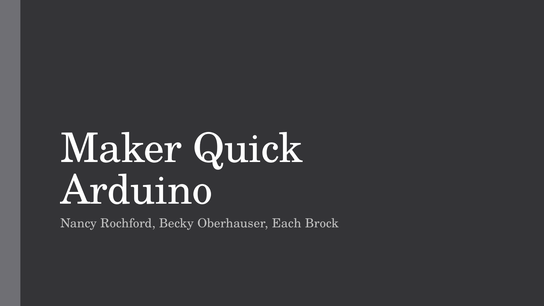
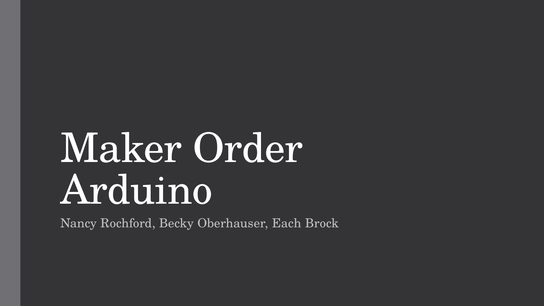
Quick: Quick -> Order
